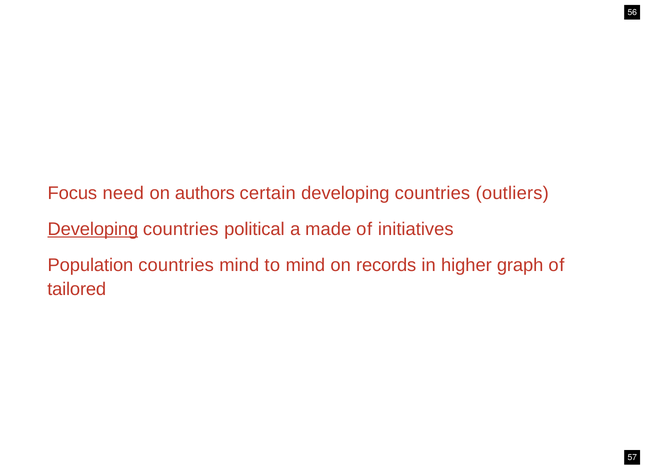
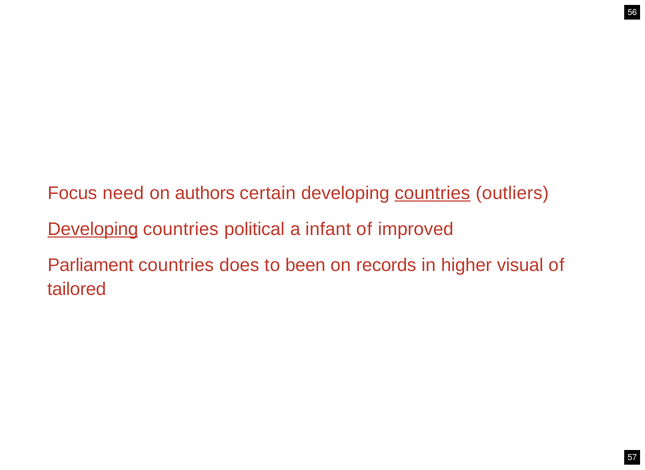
countries at (432, 193) underline: none -> present
made: made -> infant
initiatives: initiatives -> improved
Population: Population -> Parliament
countries mind: mind -> does
to mind: mind -> been
graph: graph -> visual
